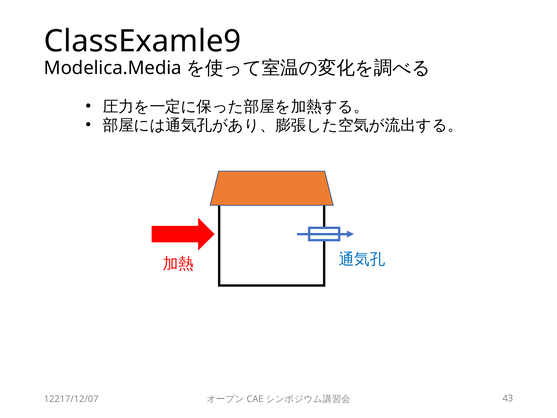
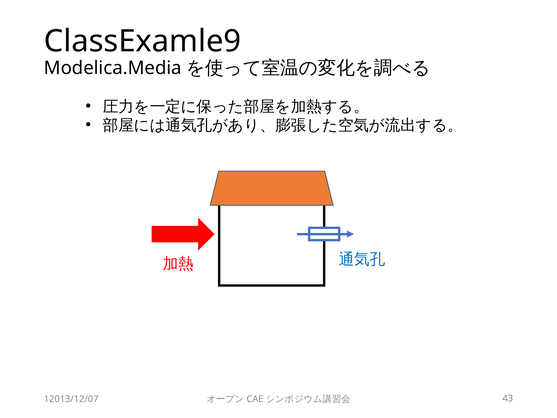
12217/12/07: 12217/12/07 -> 12013/12/07
